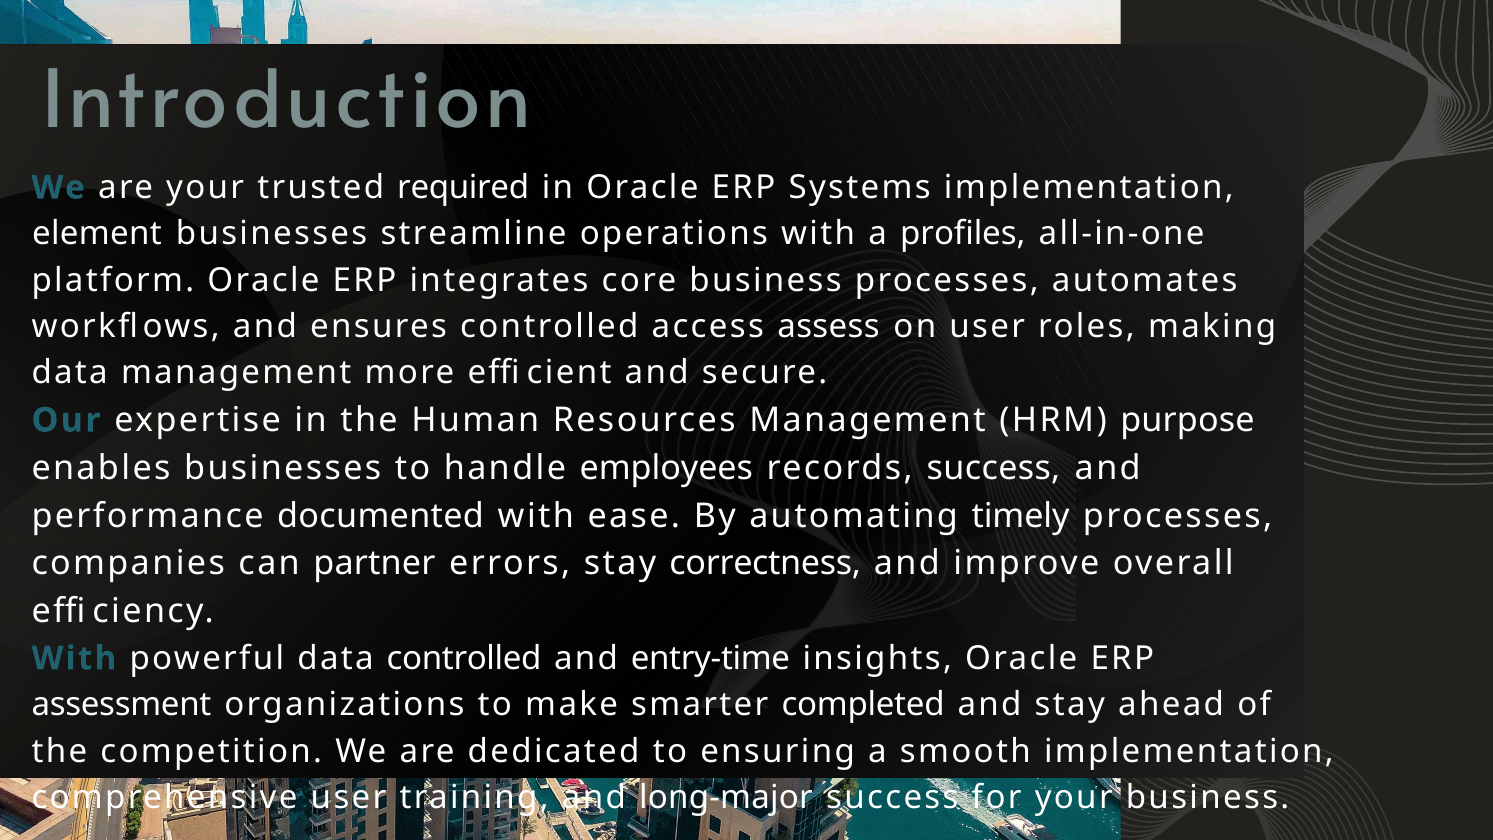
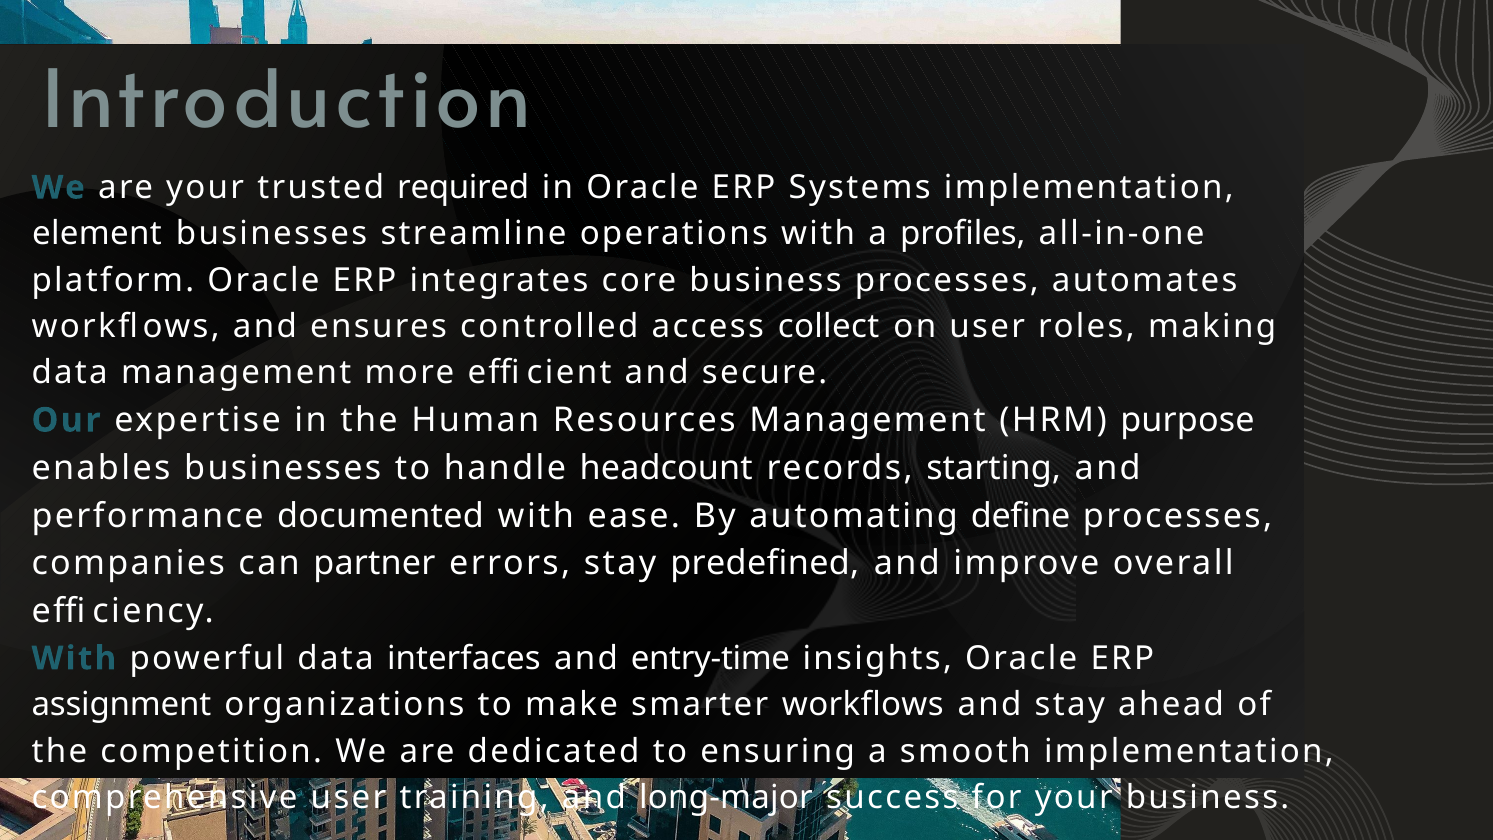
assess: assess -> collect
employees: employees -> headcount
records success: success -> starting
timely: timely -> define
correctness: correctness -> predefined
data controlled: controlled -> interfaces
assessment: assessment -> assignment
smarter completed: completed -> workflows
